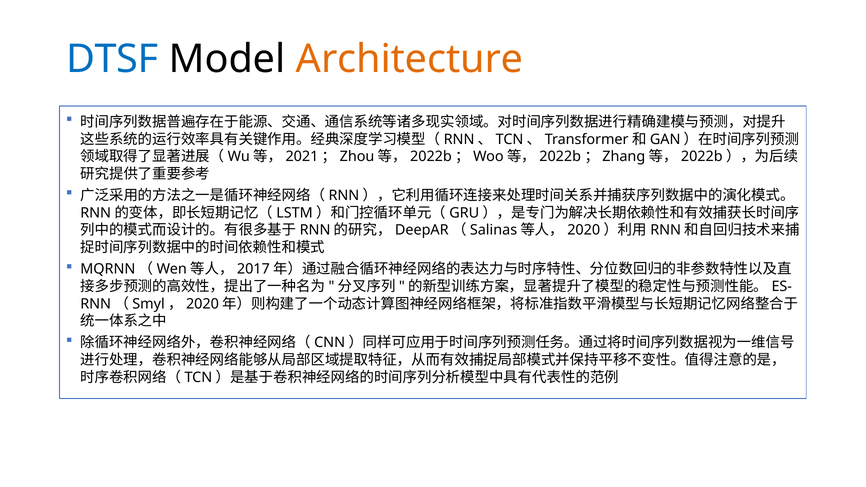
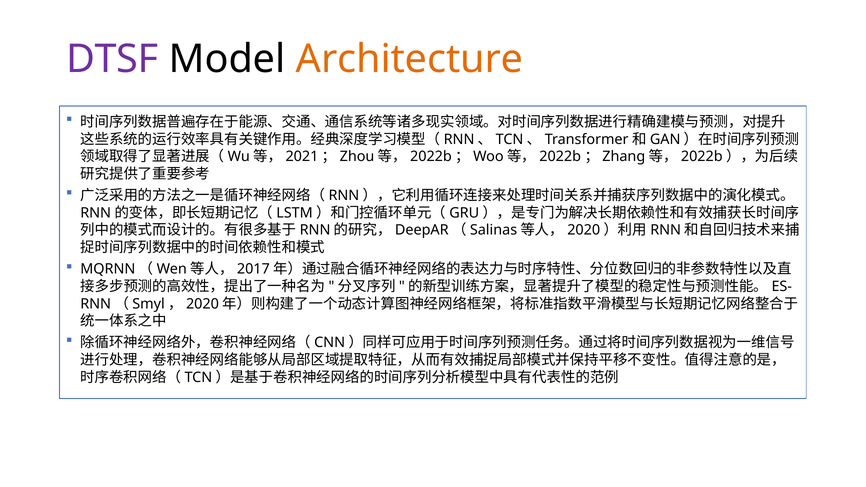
DTSF colour: blue -> purple
